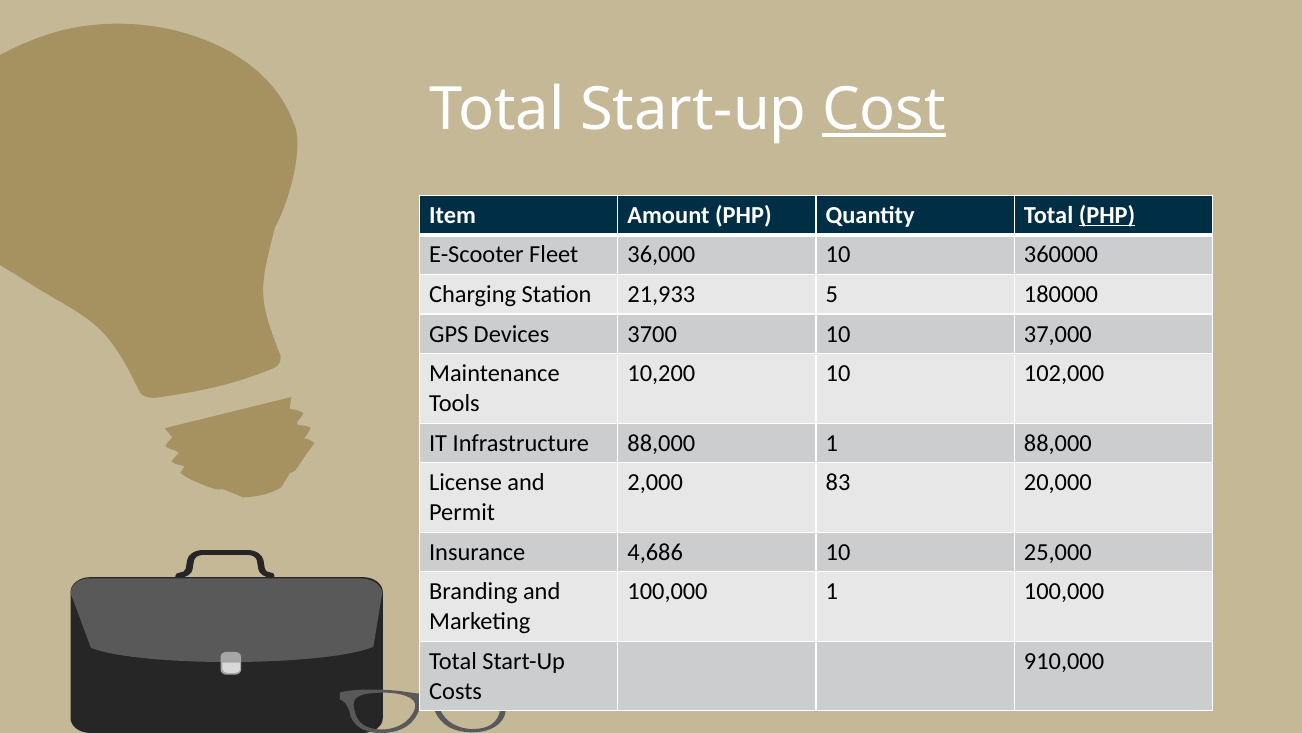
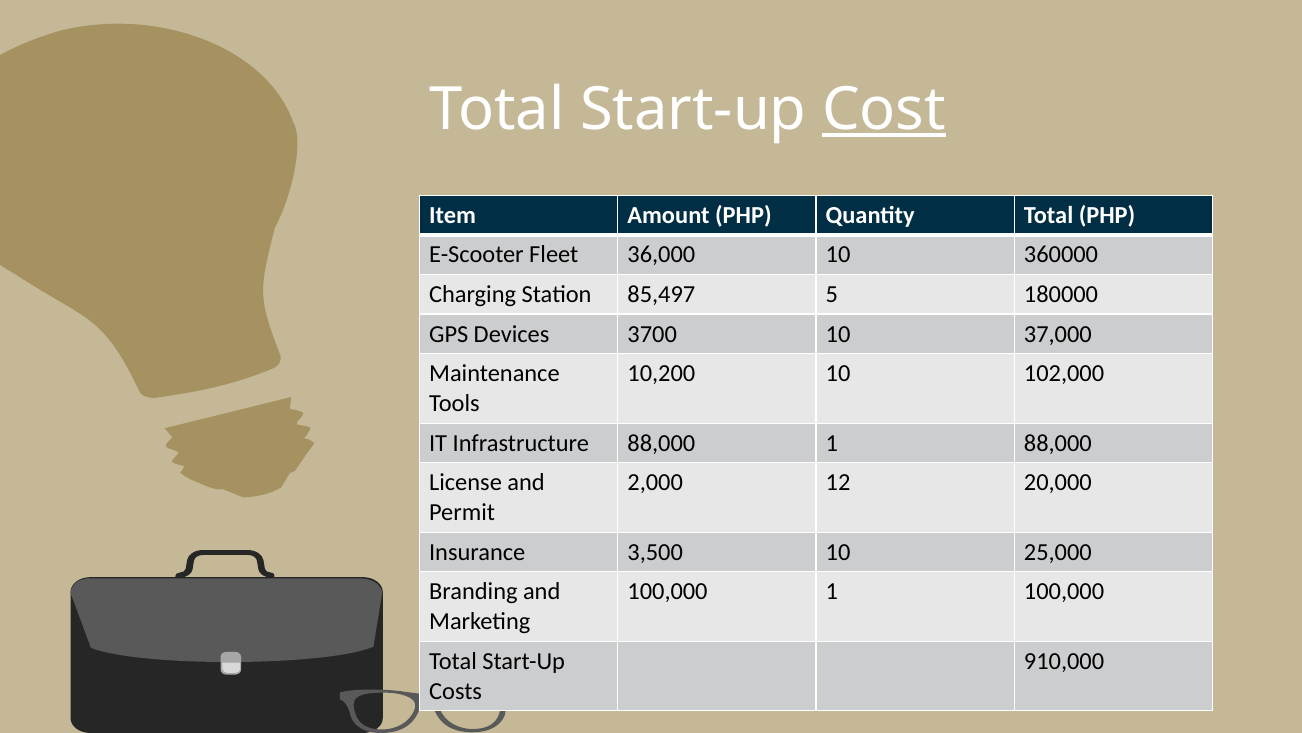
PHP at (1107, 215) underline: present -> none
21,933: 21,933 -> 85,497
83: 83 -> 12
4,686: 4,686 -> 3,500
